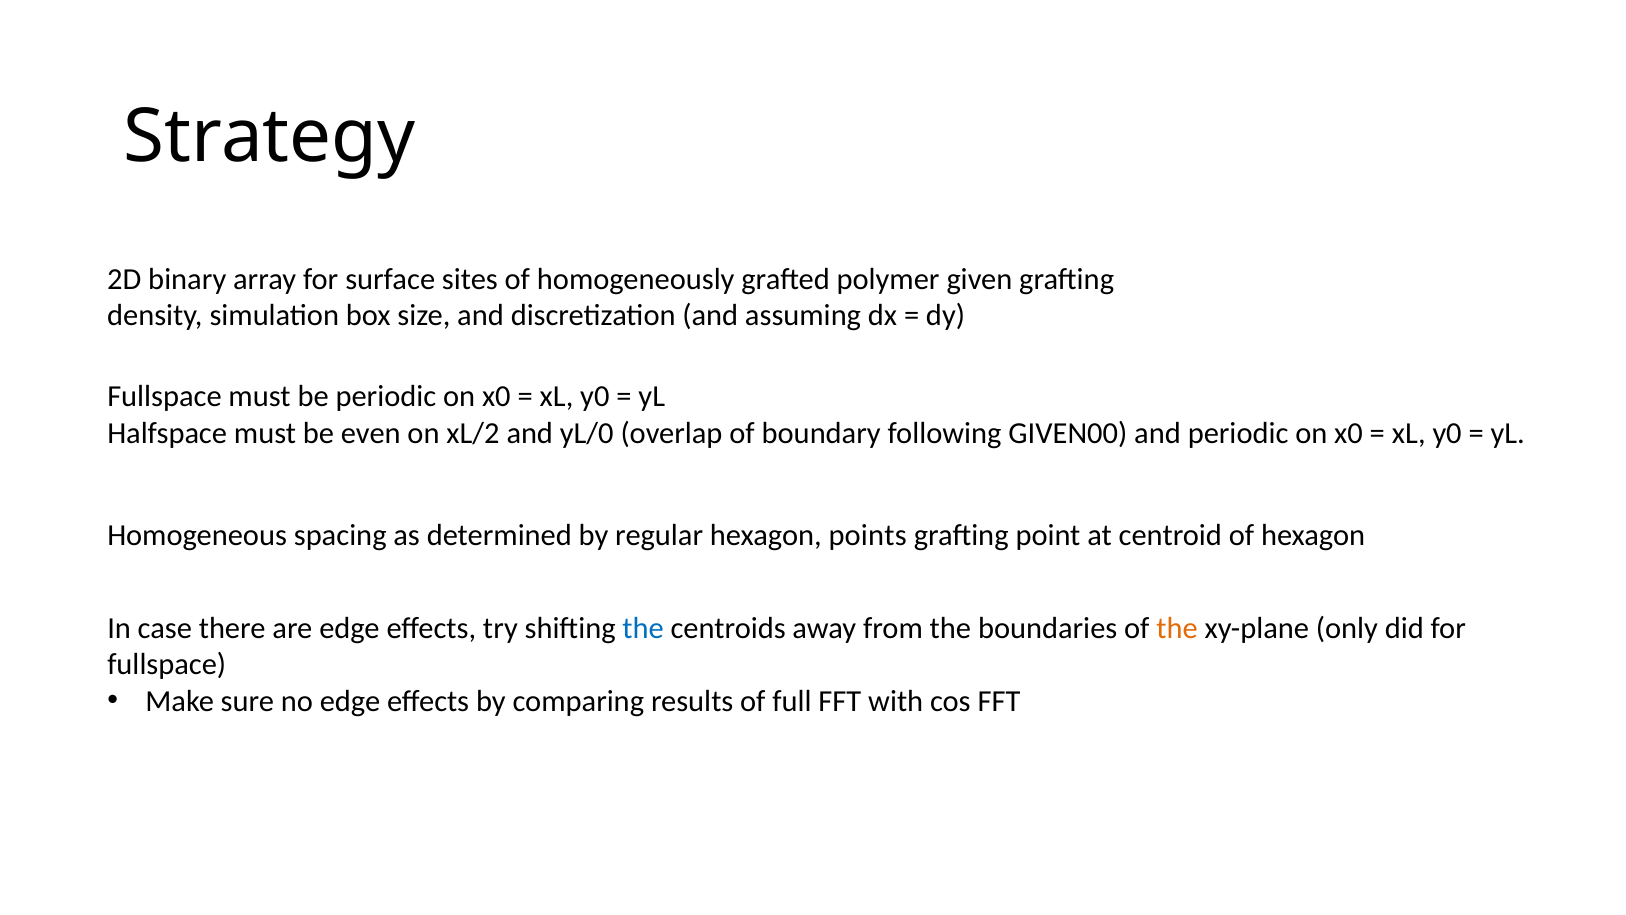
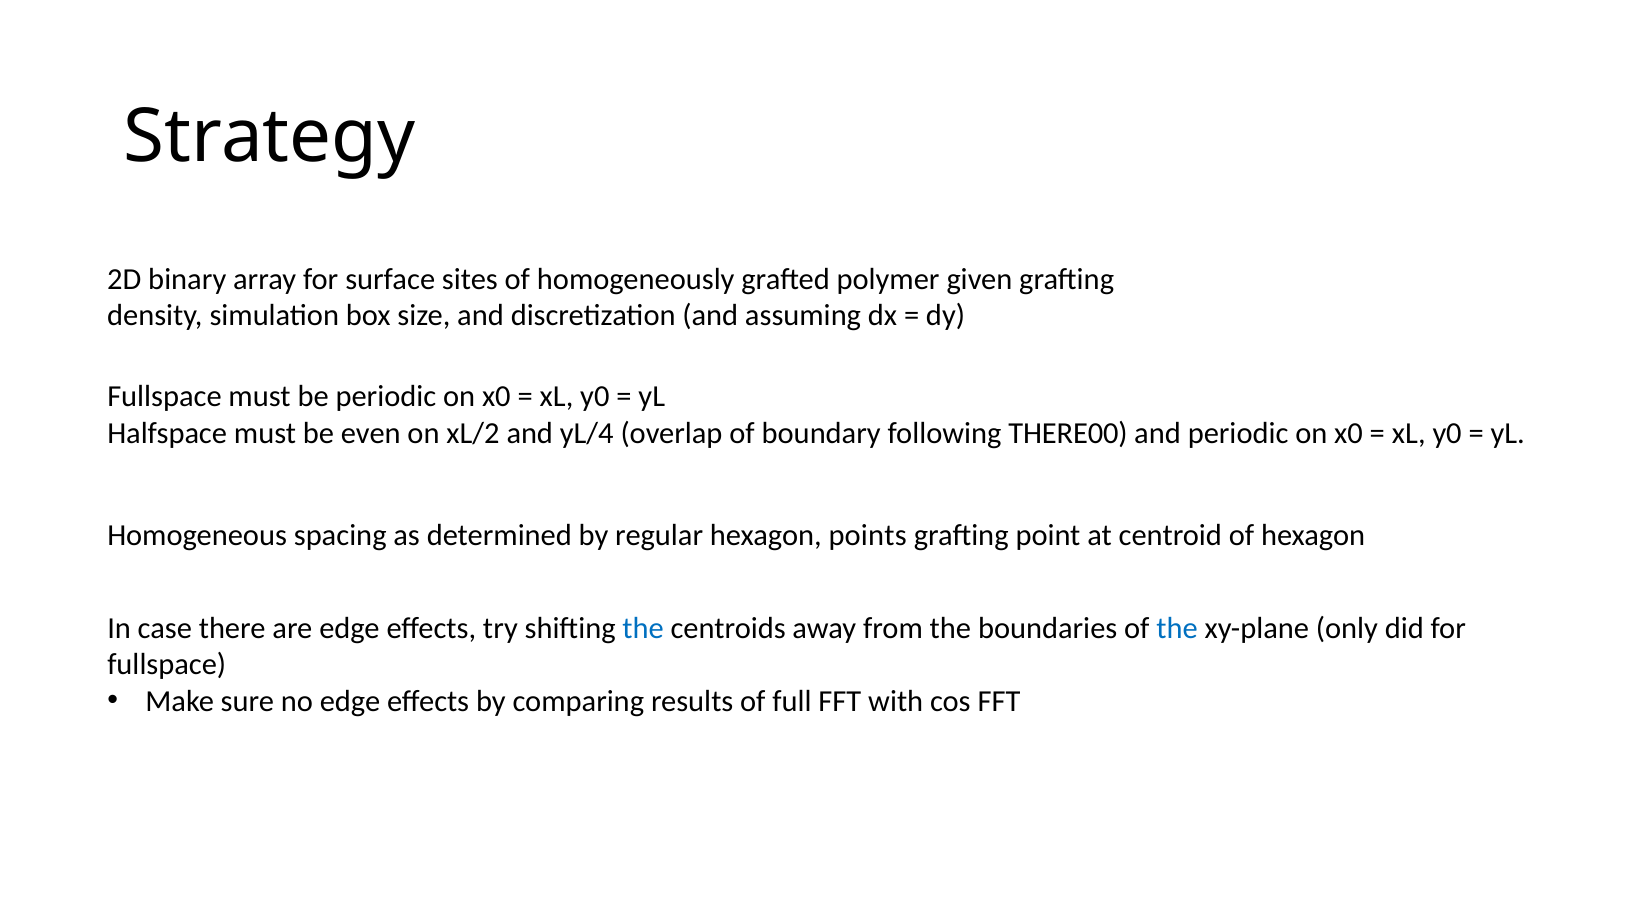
yL/0: yL/0 -> yL/4
GIVEN00: GIVEN00 -> THERE00
the at (1177, 628) colour: orange -> blue
